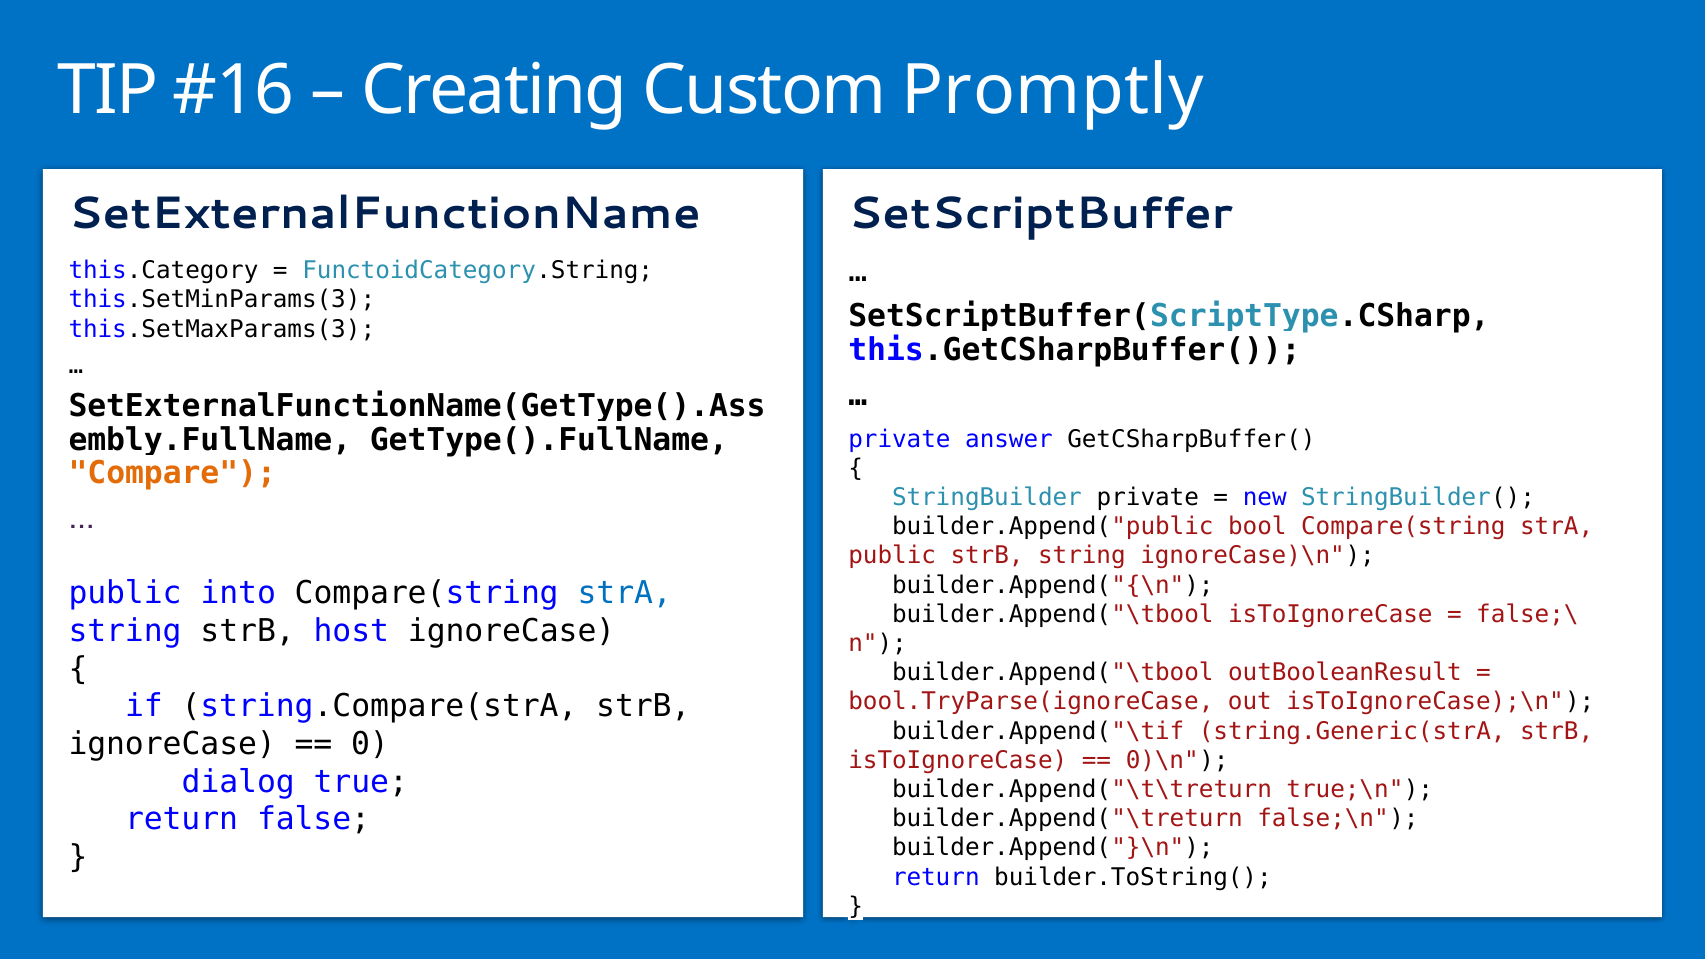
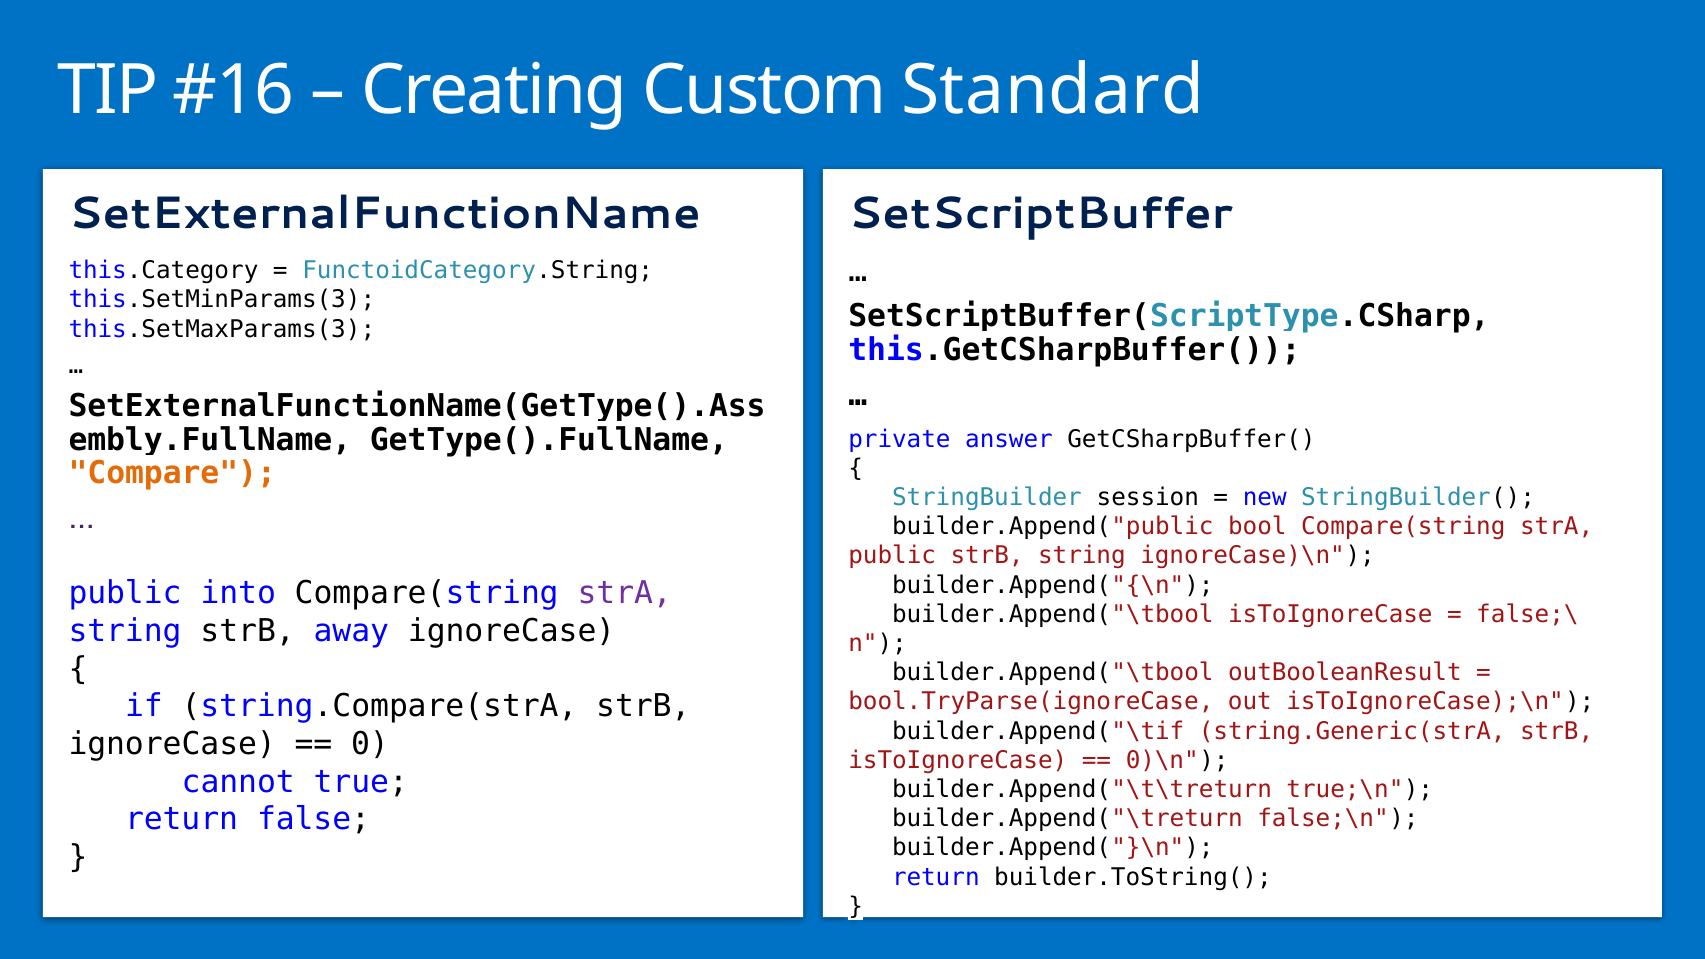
Promptly: Promptly -> Standard
StringBuilder private: private -> session
strA at (625, 594) colour: blue -> purple
host: host -> away
dialog: dialog -> cannot
